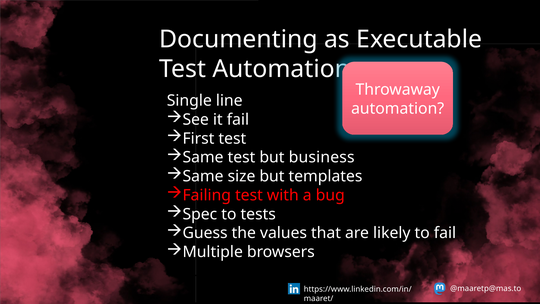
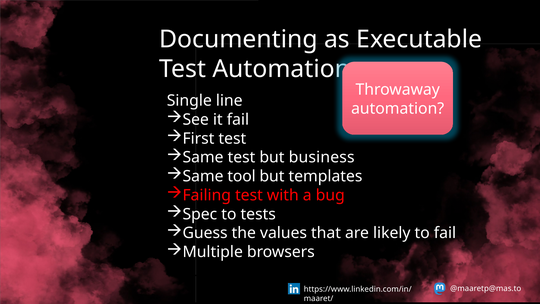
size: size -> tool
